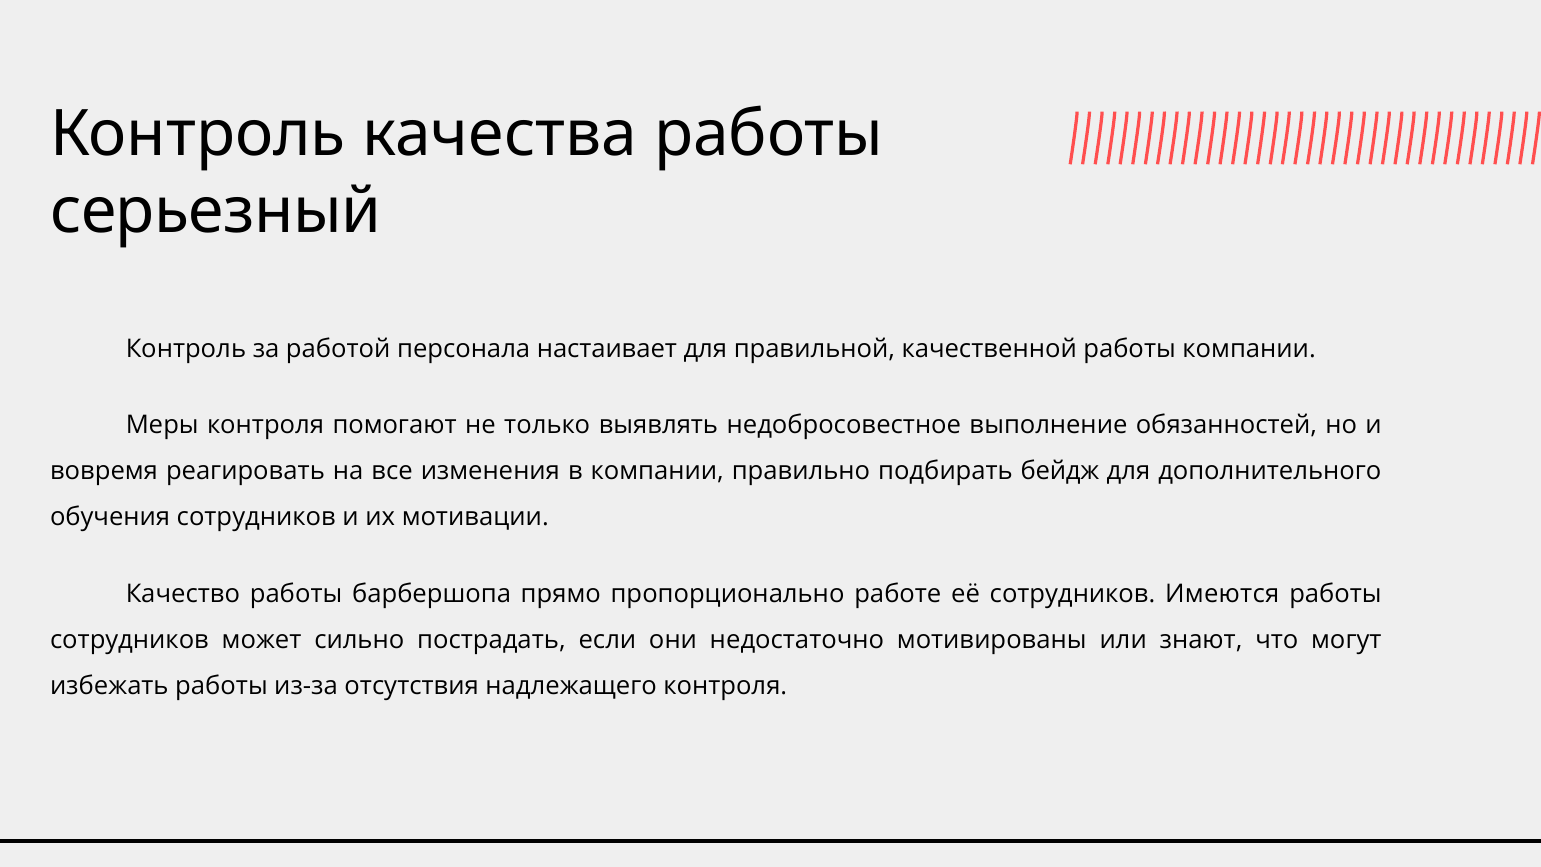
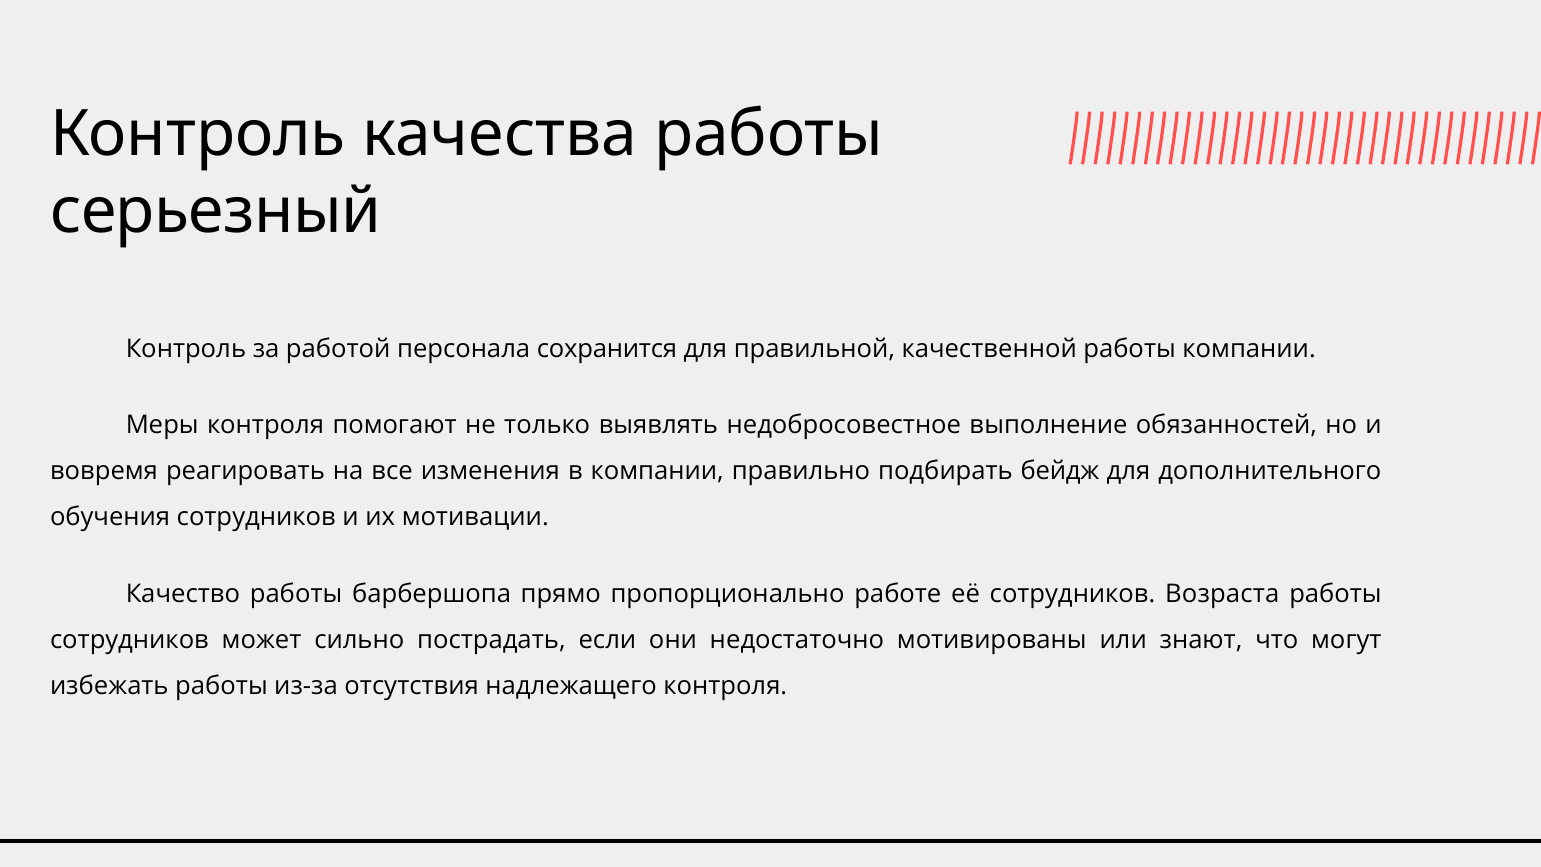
настаивает: настаивает -> сохранится
Имеются: Имеются -> Возраста
